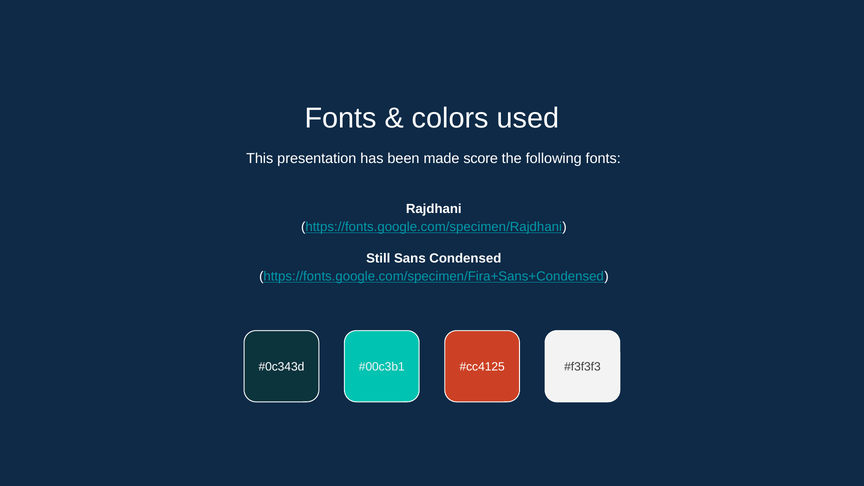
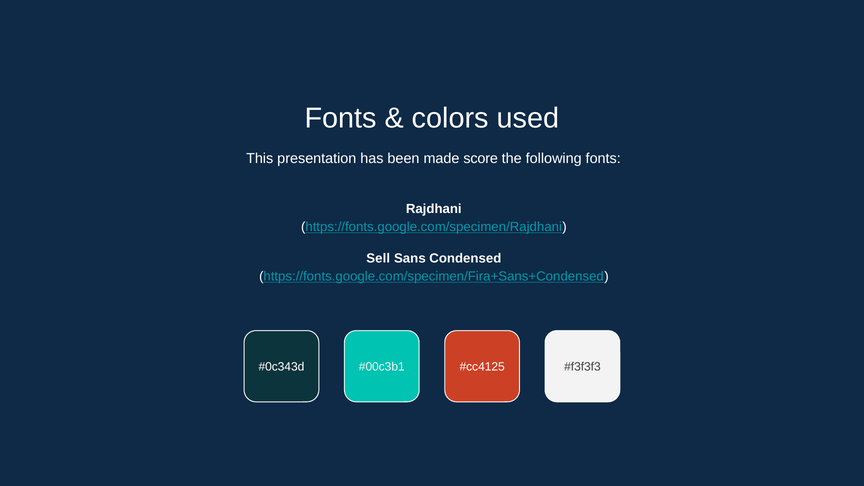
Still: Still -> Sell
